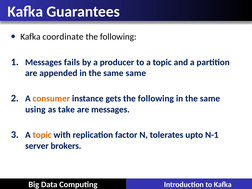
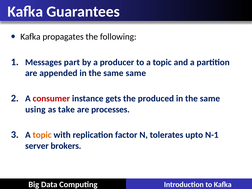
coordinate: coordinate -> propagates
fails: fails -> part
consumer colour: orange -> red
gets the following: following -> produced
are messages: messages -> processes
